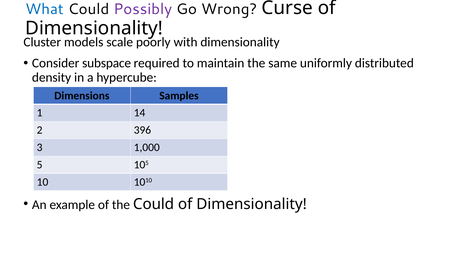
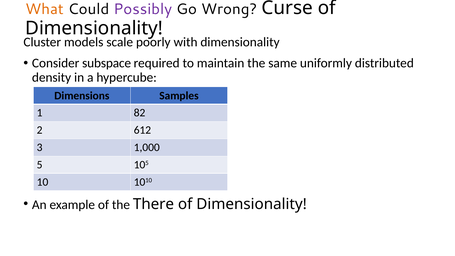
What colour: blue -> orange
14: 14 -> 82
396: 396 -> 612
the Could: Could -> There
